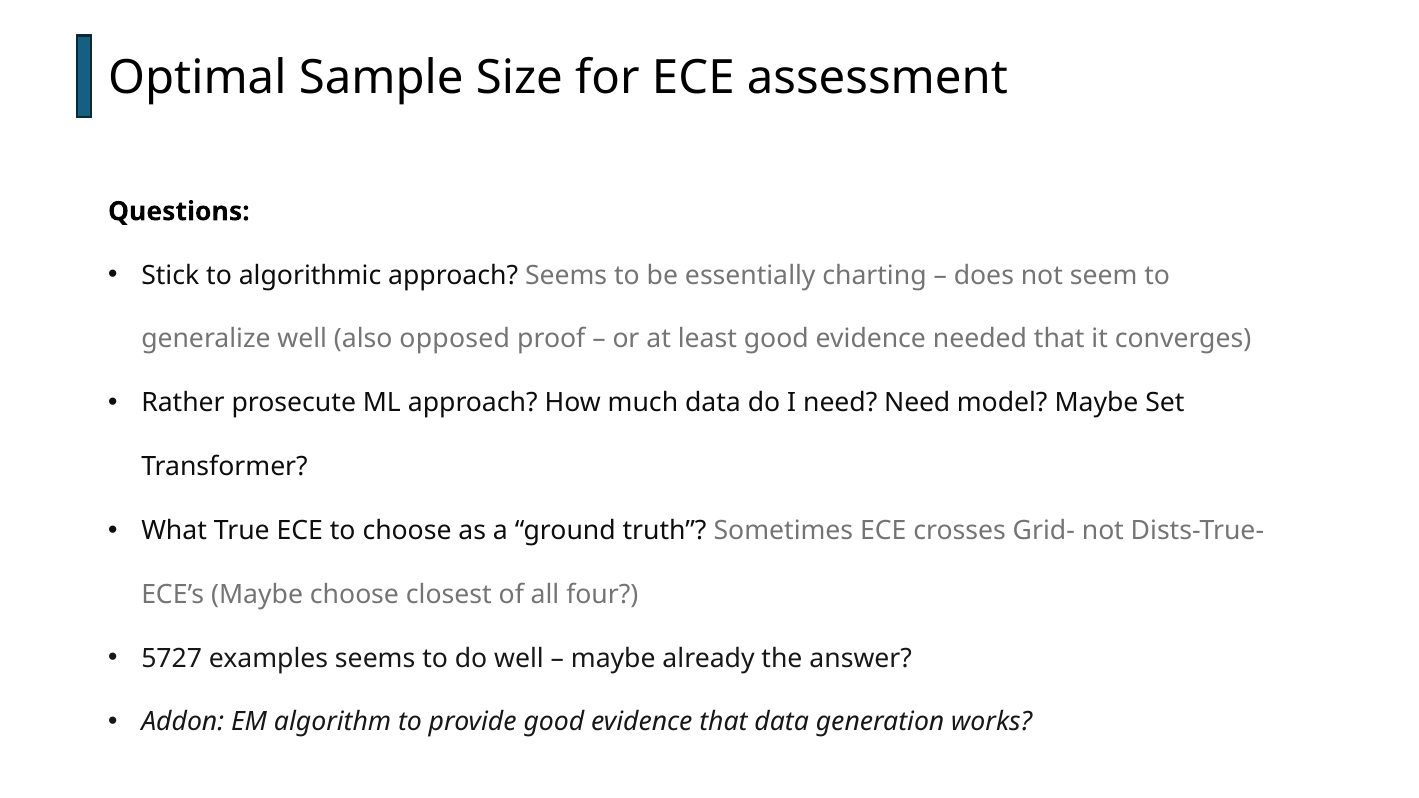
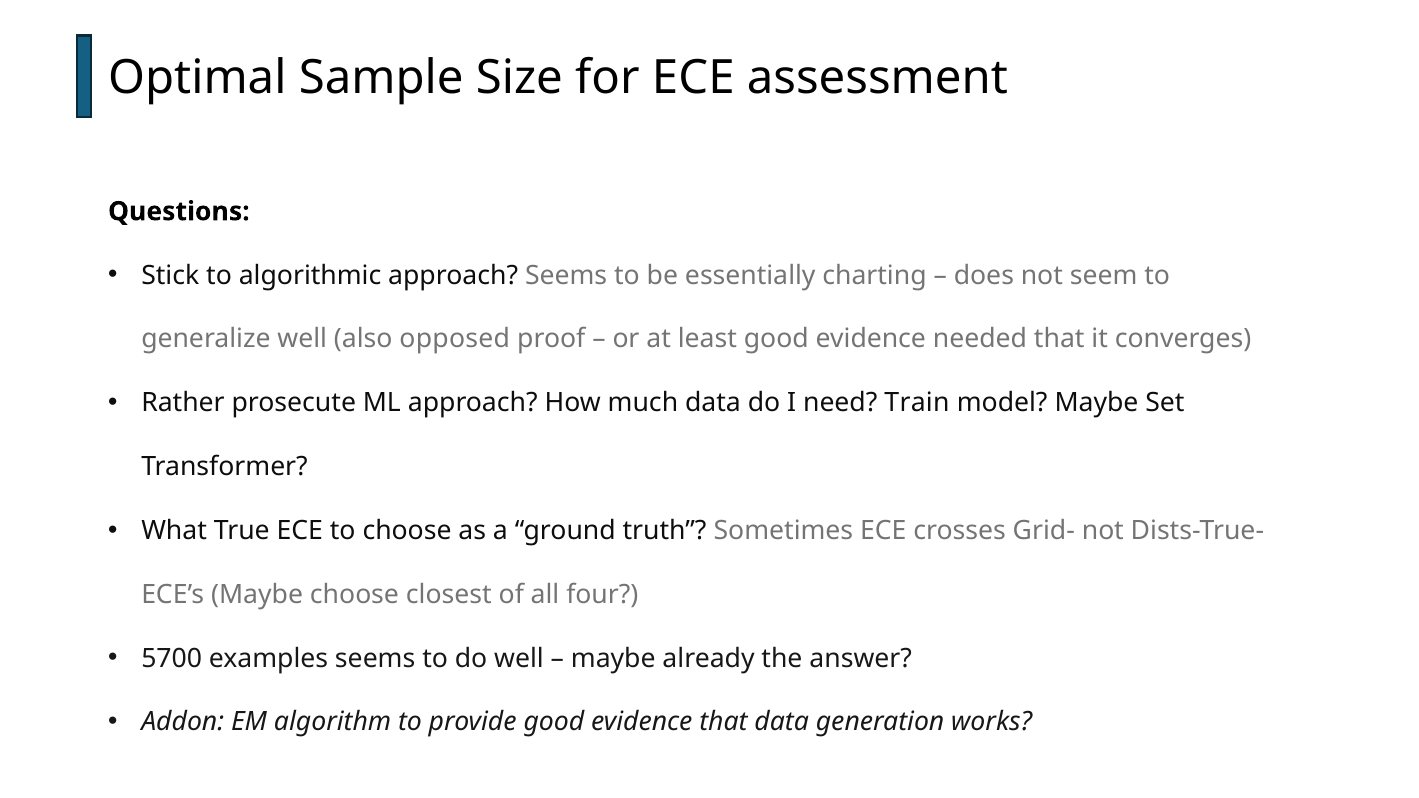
need Need: Need -> Train
5727: 5727 -> 5700
